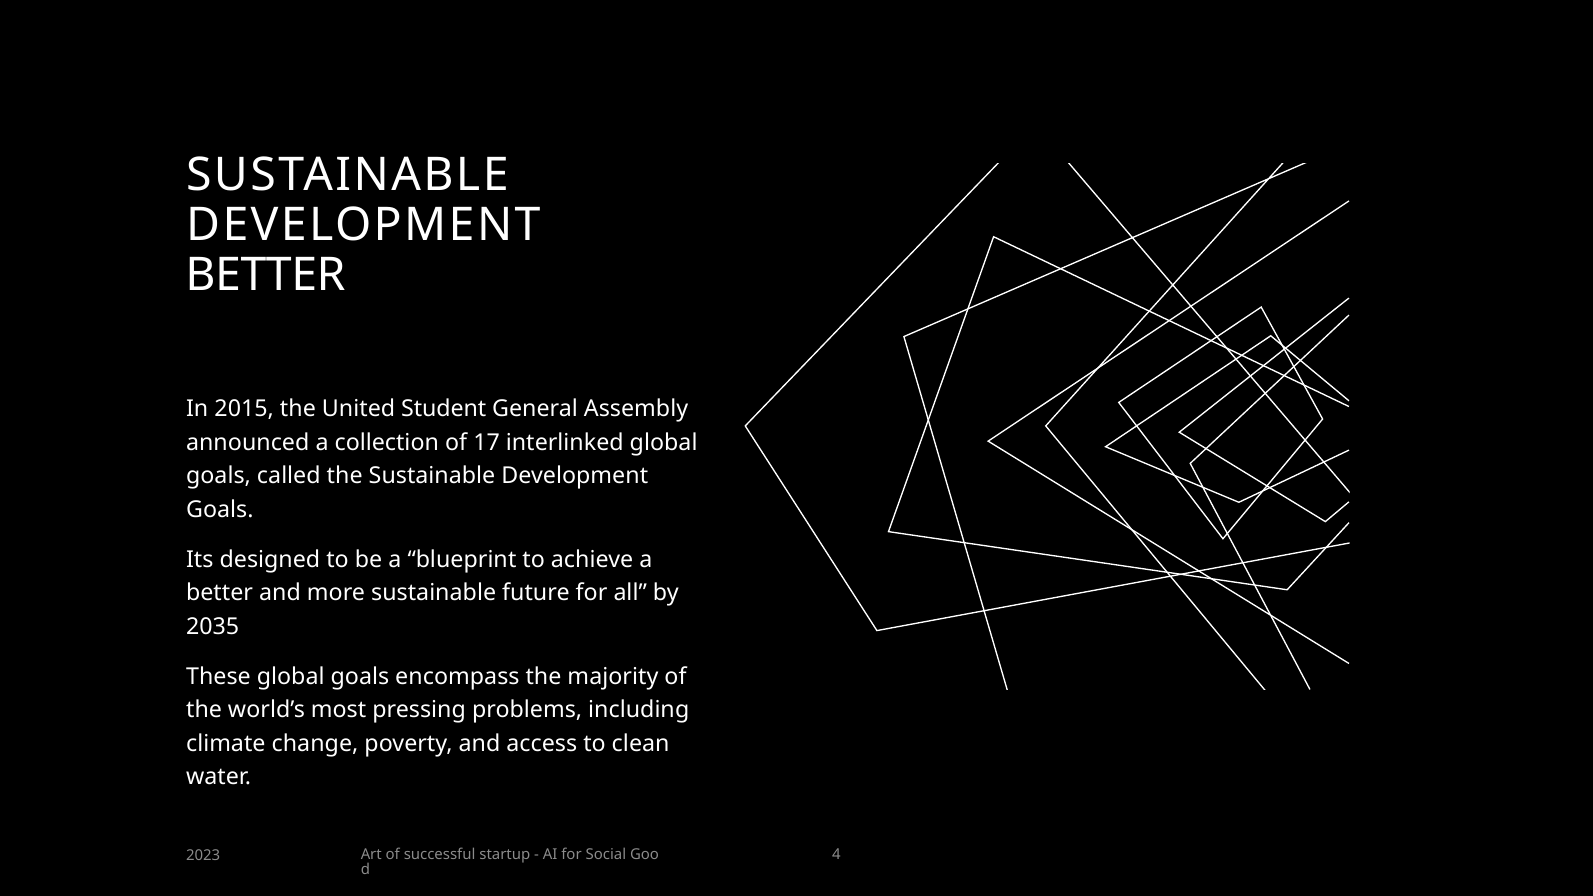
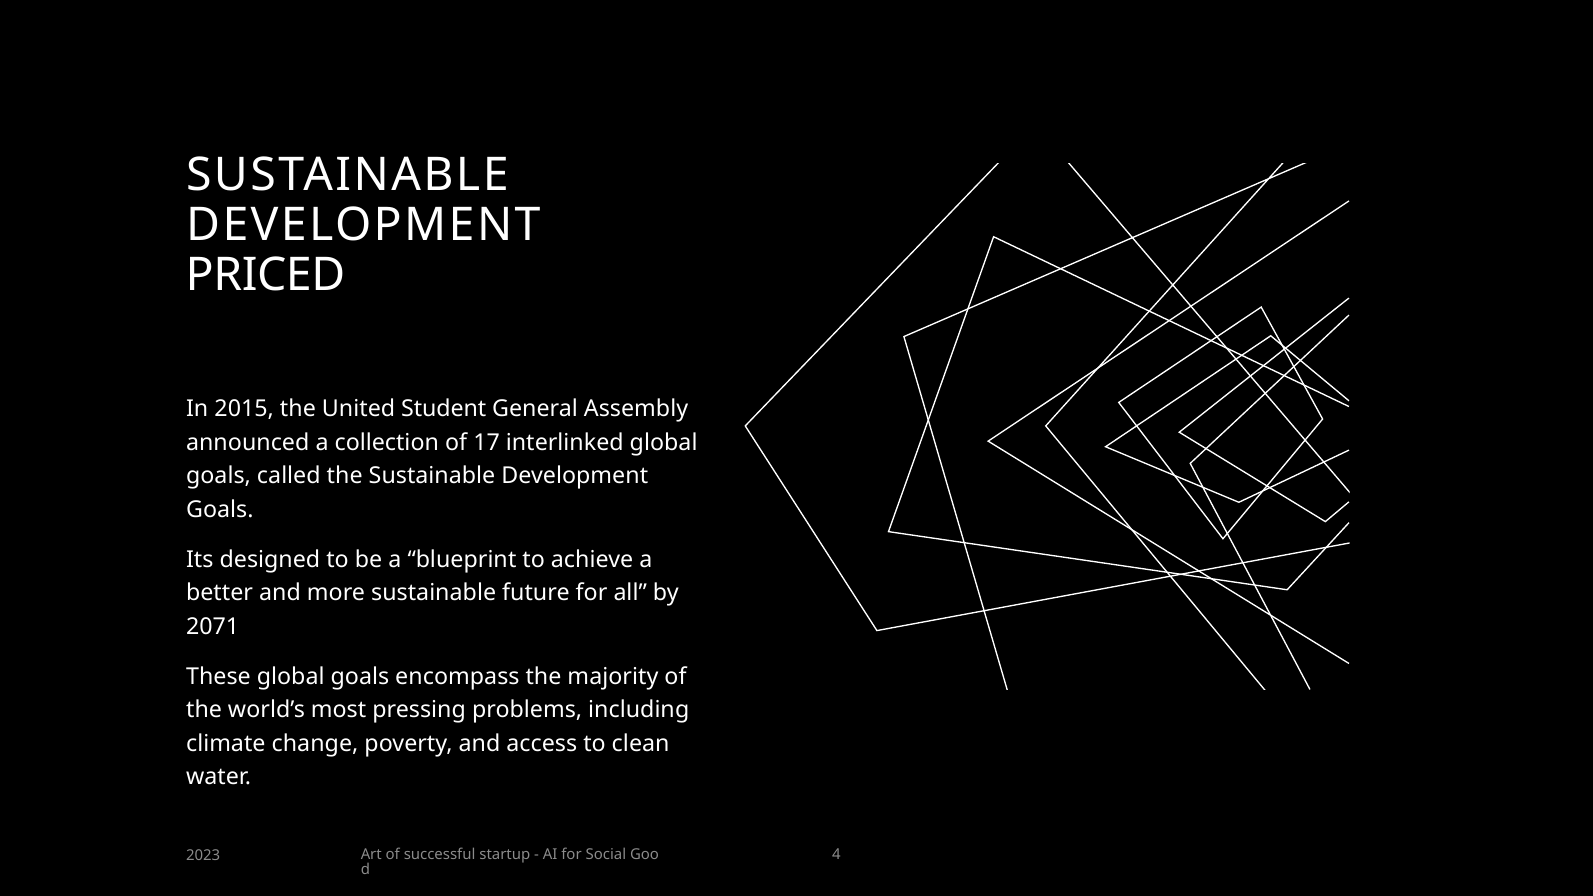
BETTER at (265, 275): BETTER -> PRICED
2035: 2035 -> 2071
